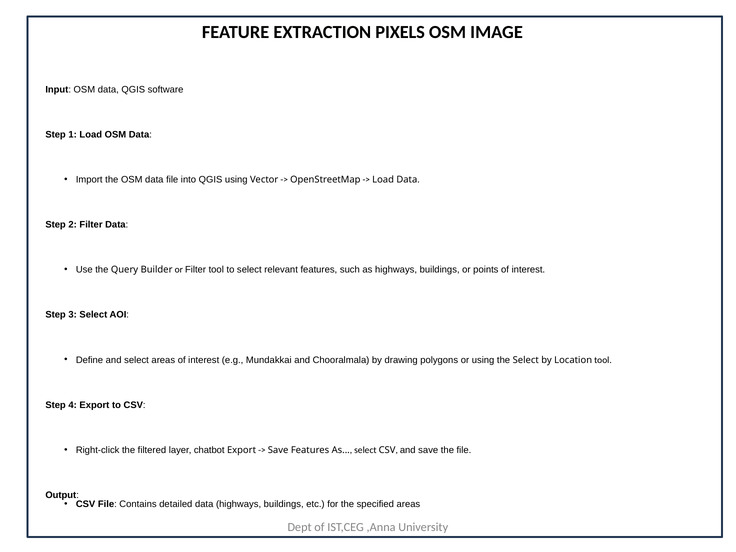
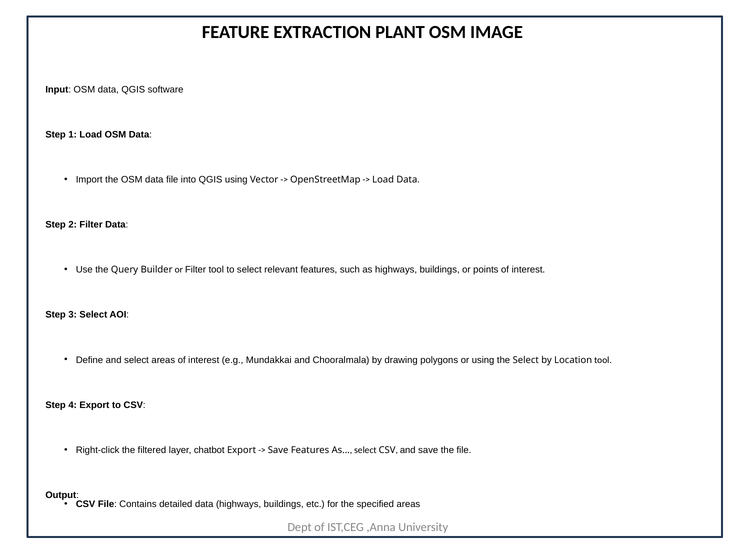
PIXELS: PIXELS -> PLANT
